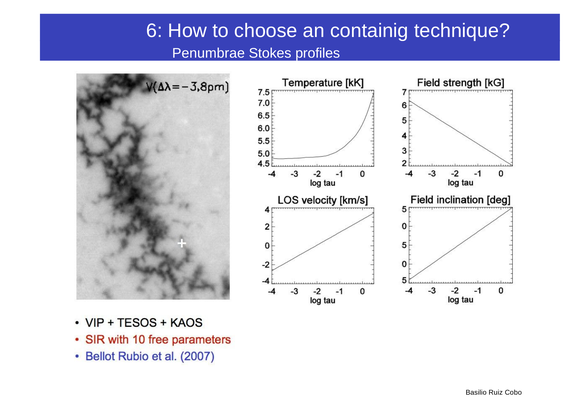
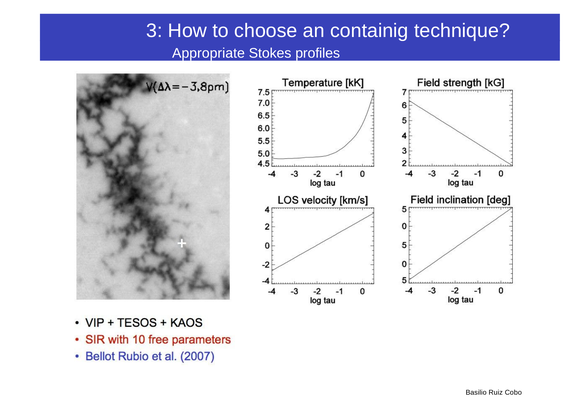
6: 6 -> 3
Penumbrae: Penumbrae -> Appropriate
